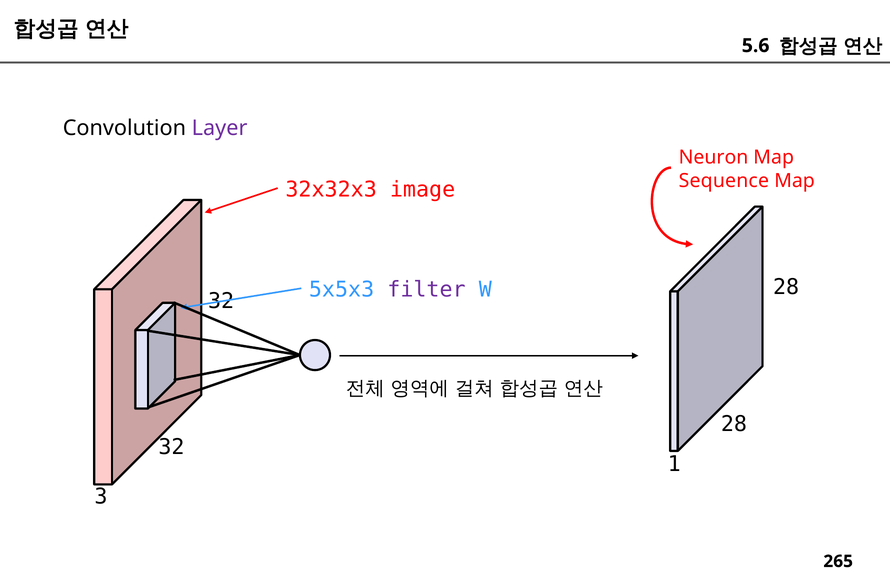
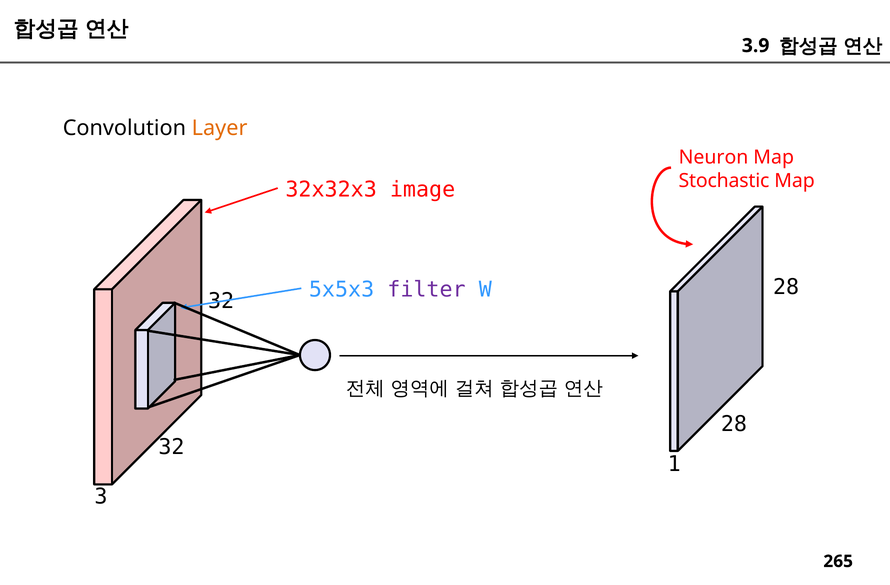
5.6: 5.6 -> 3.9
Layer colour: purple -> orange
Sequence: Sequence -> Stochastic
